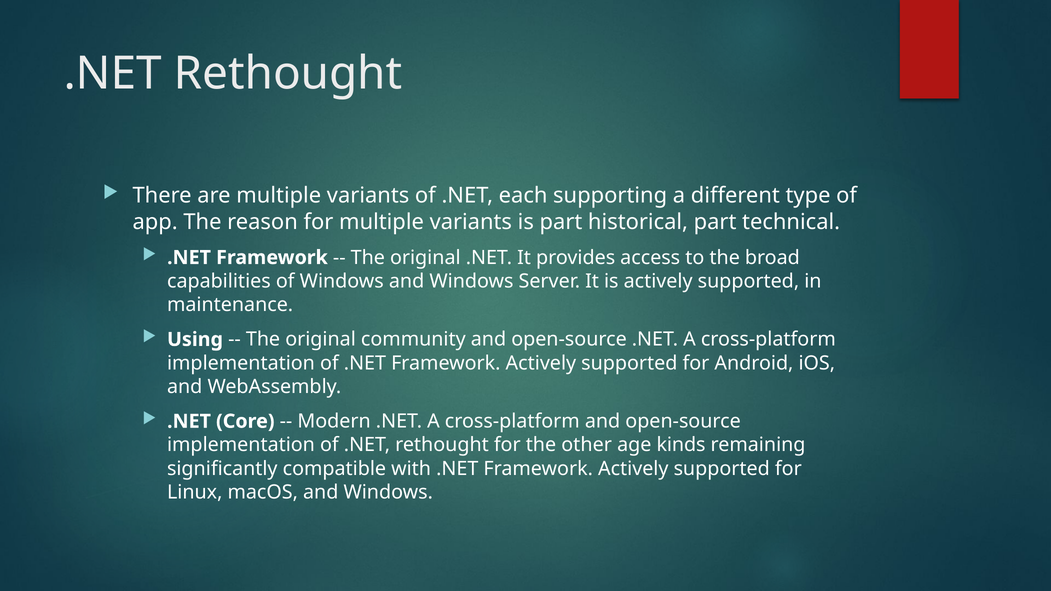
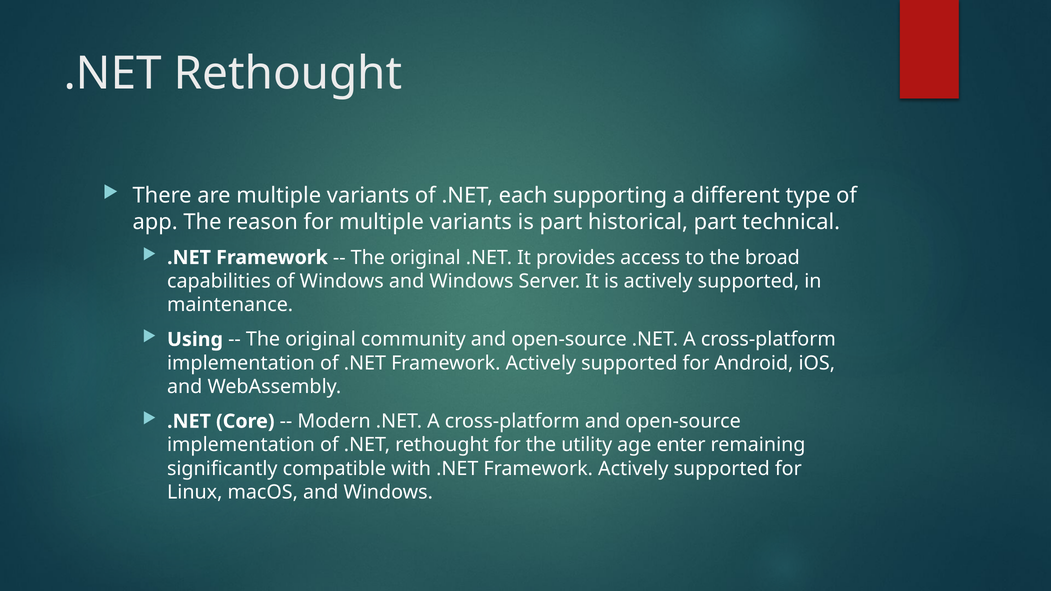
other: other -> utility
kinds: kinds -> enter
